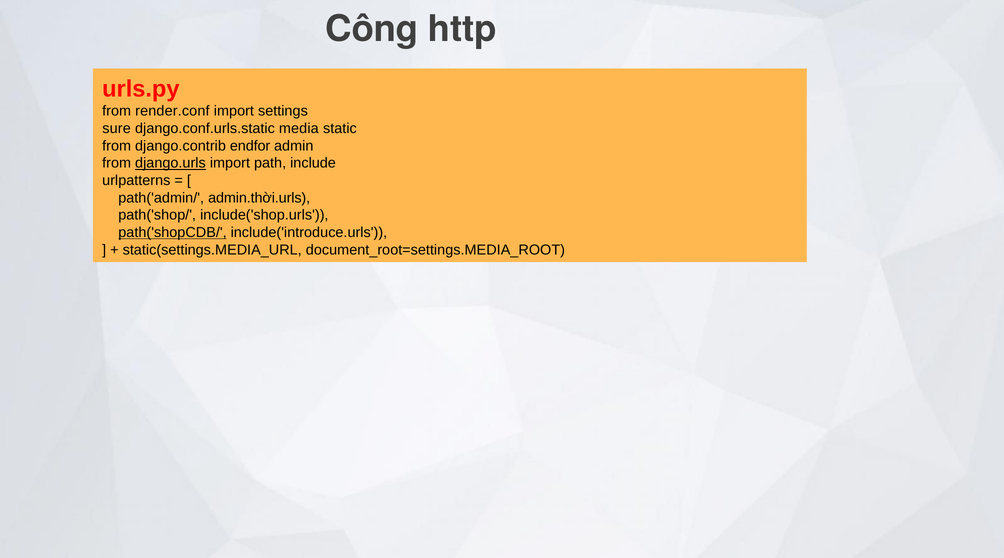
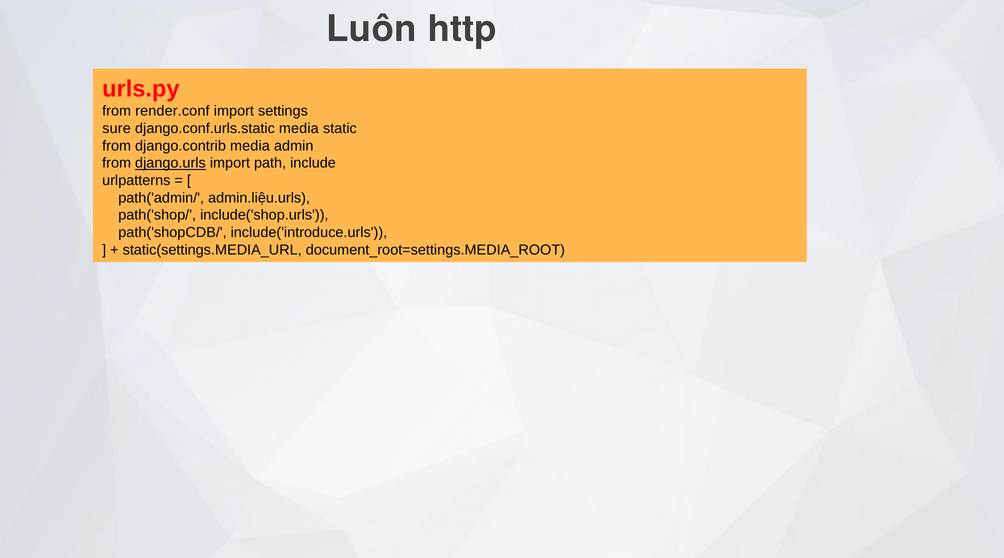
Công: Công -> Luôn
django.contrib endfor: endfor -> media
admin.thời.urls: admin.thời.urls -> admin.liệu.urls
path('shopCDB/ underline: present -> none
